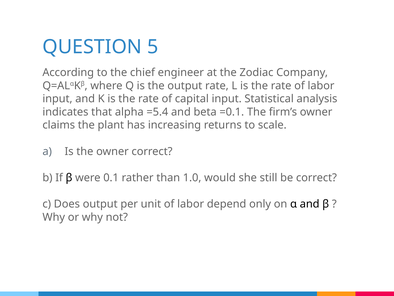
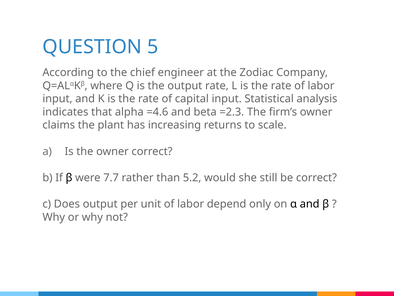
=5.4: =5.4 -> =4.6
=0.1: =0.1 -> =2.3
0.1: 0.1 -> 7.7
1.0: 1.0 -> 5.2
